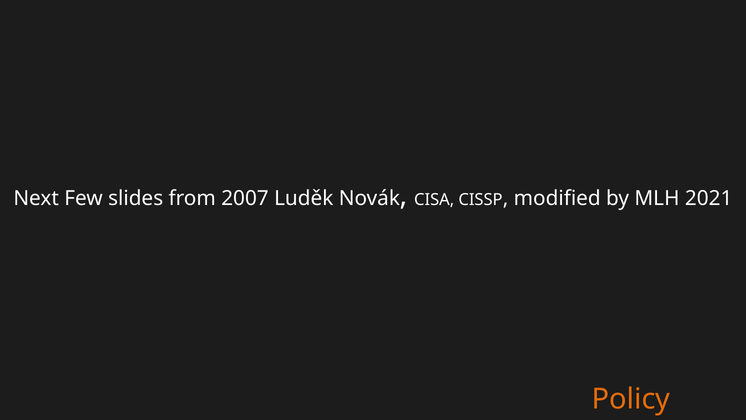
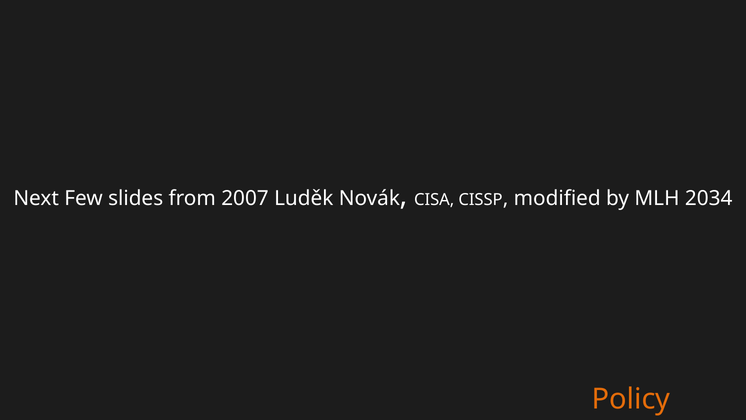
2021: 2021 -> 2034
